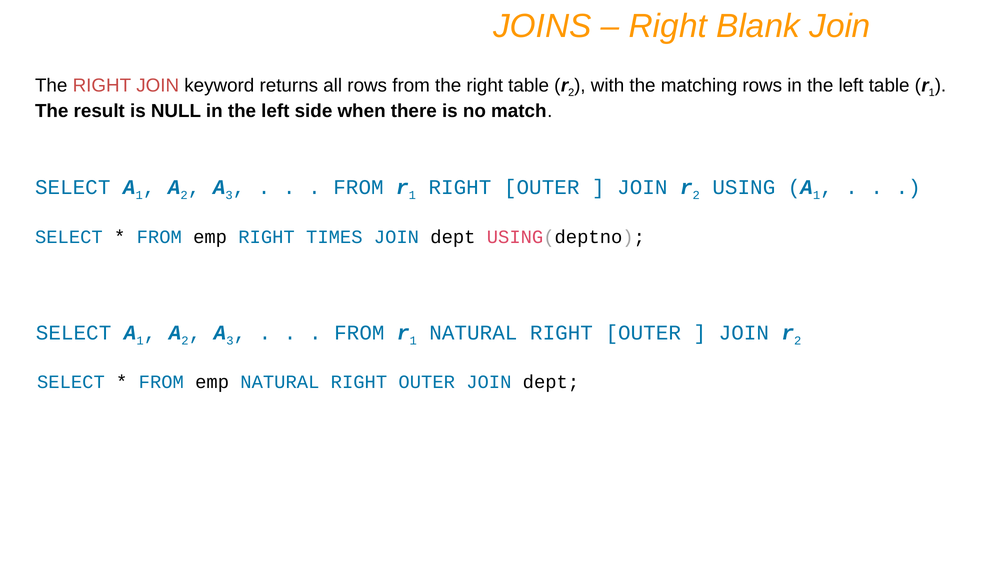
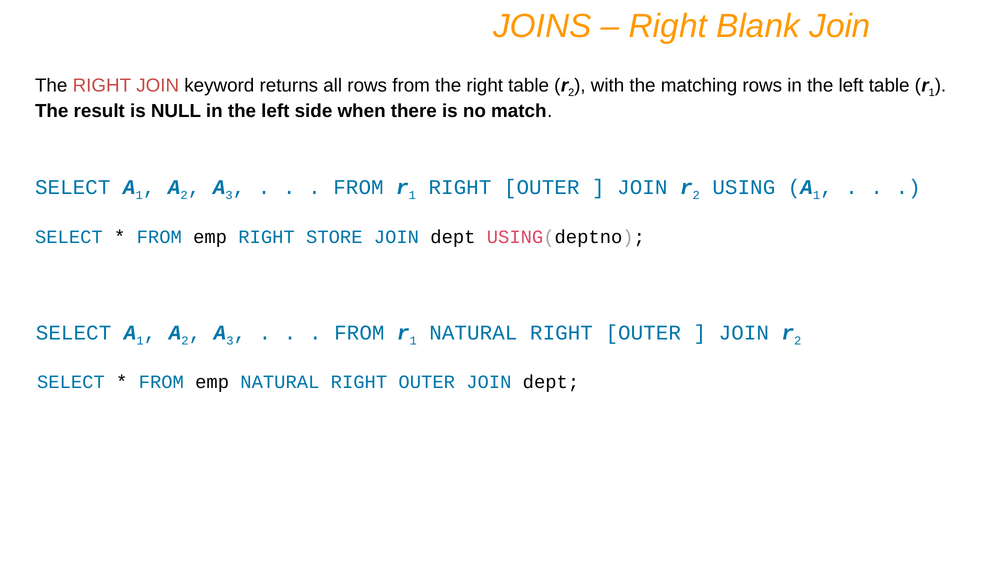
TIMES: TIMES -> STORE
